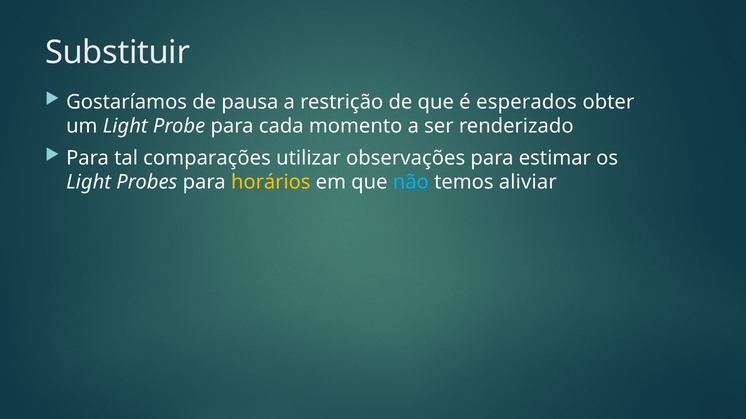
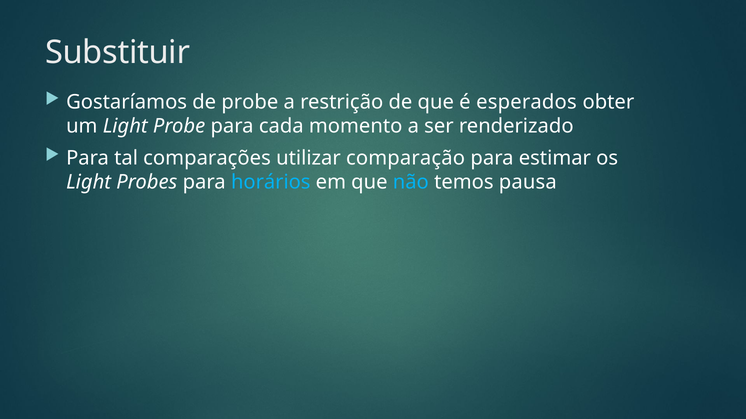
de pausa: pausa -> probe
observações: observações -> comparação
horários colour: yellow -> light blue
aliviar: aliviar -> pausa
